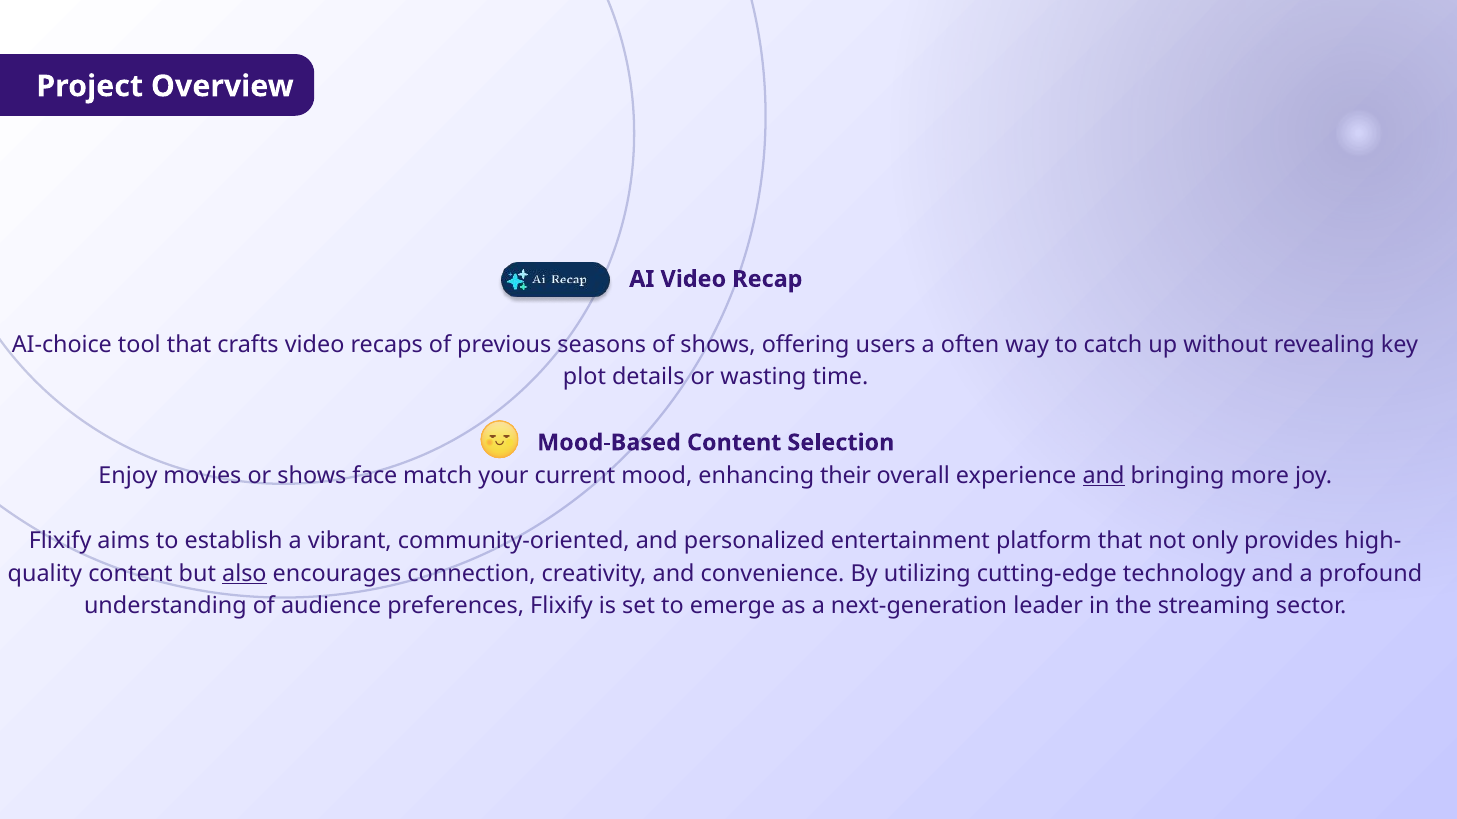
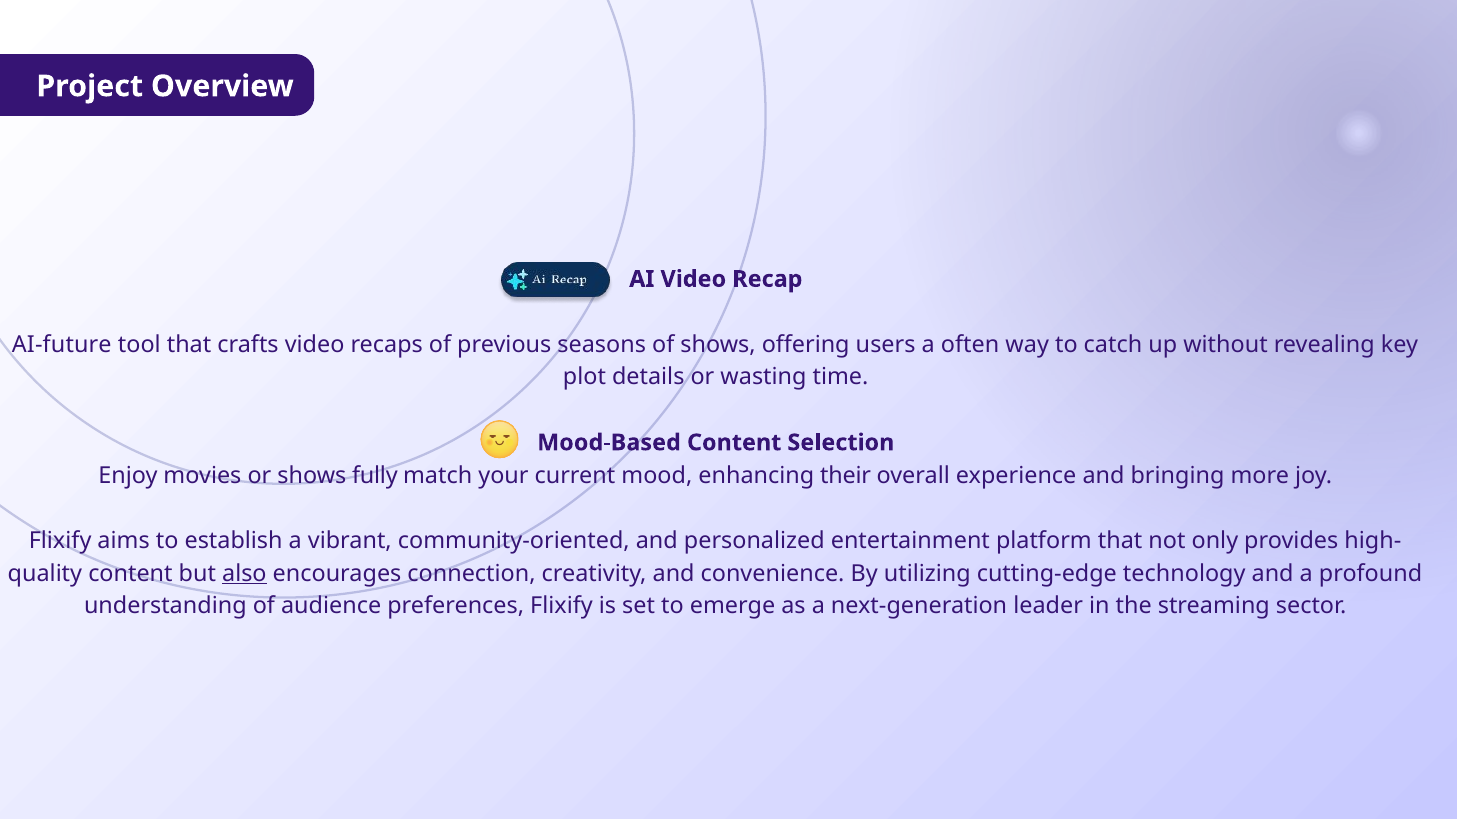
AI-choice: AI-choice -> AI-future
face: face -> fully
and at (1104, 476) underline: present -> none
